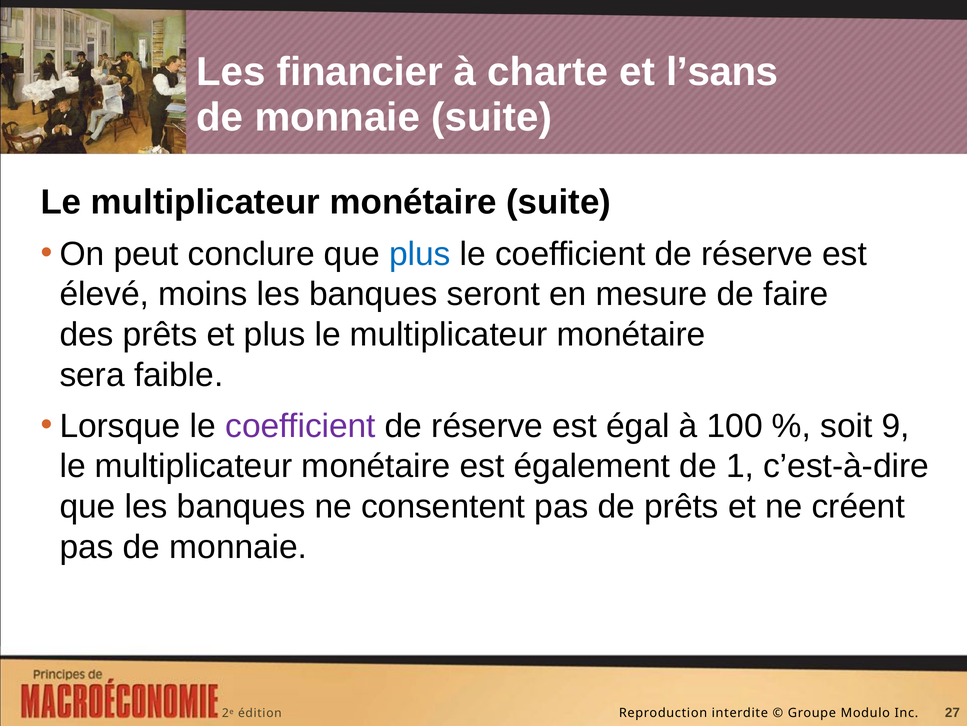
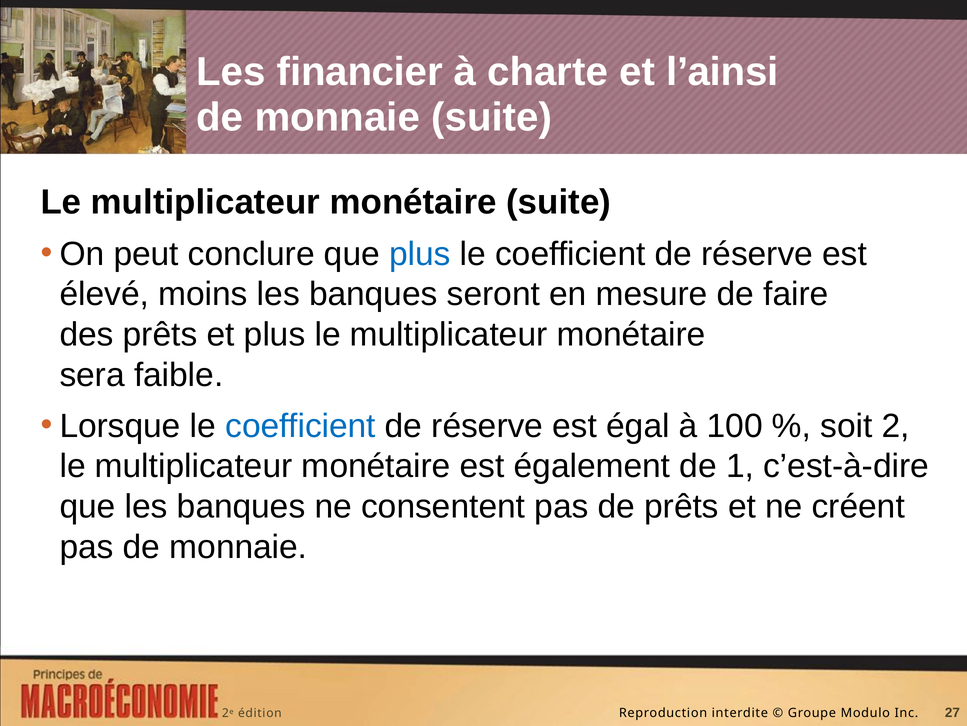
l’sans: l’sans -> l’ainsi
coefficient at (300, 426) colour: purple -> blue
9: 9 -> 2
